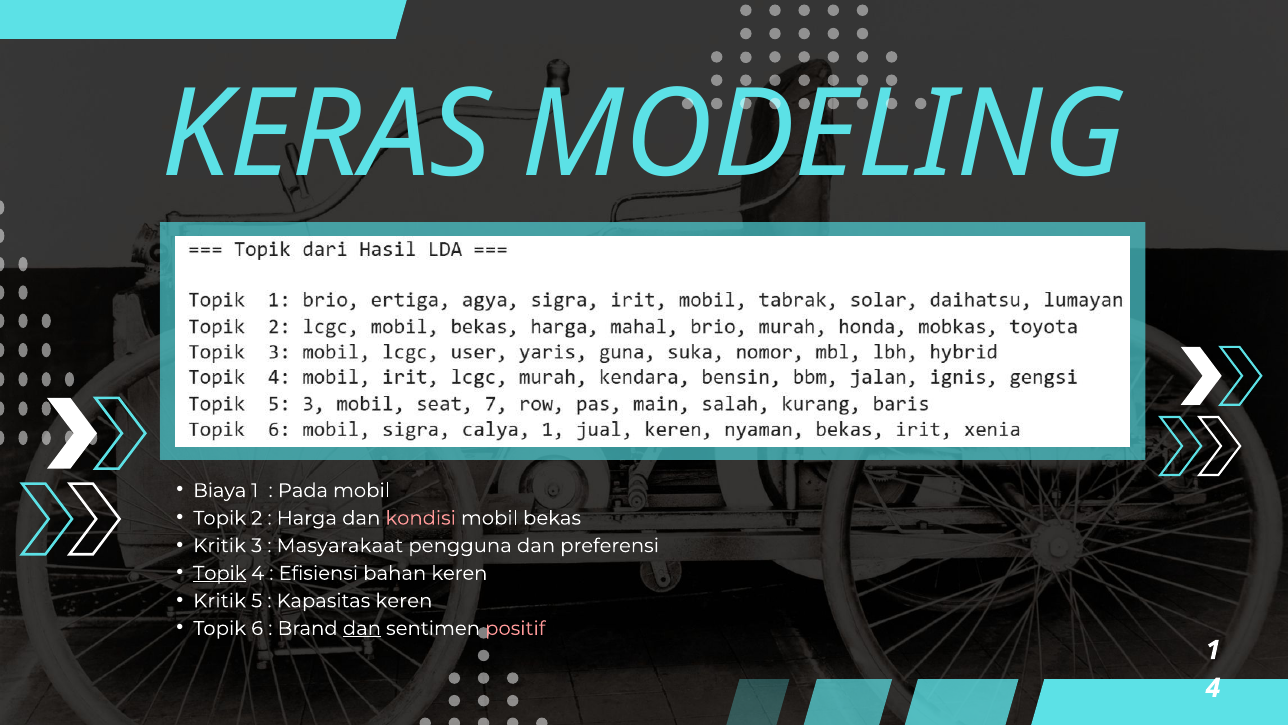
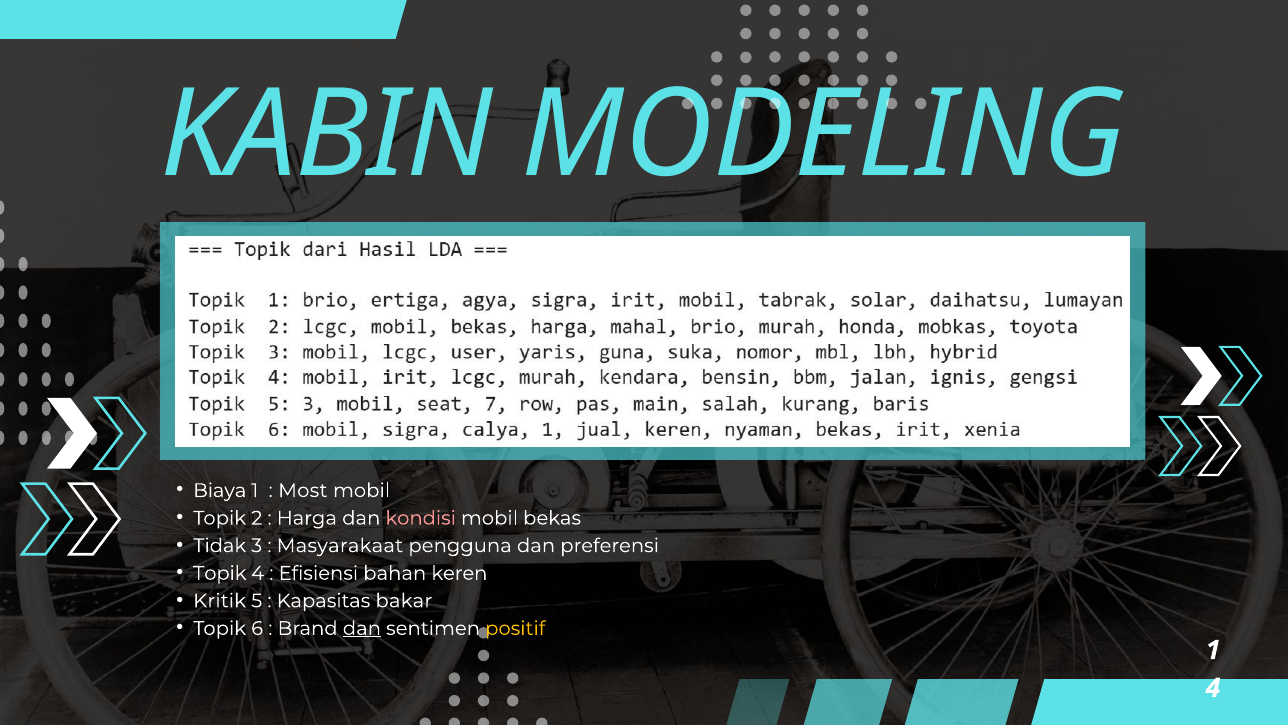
KERAS: KERAS -> KABIN
Pada: Pada -> Most
Kritik at (220, 545): Kritik -> Tidak
Topik at (220, 573) underline: present -> none
Kapasitas keren: keren -> bakar
positif colour: pink -> yellow
